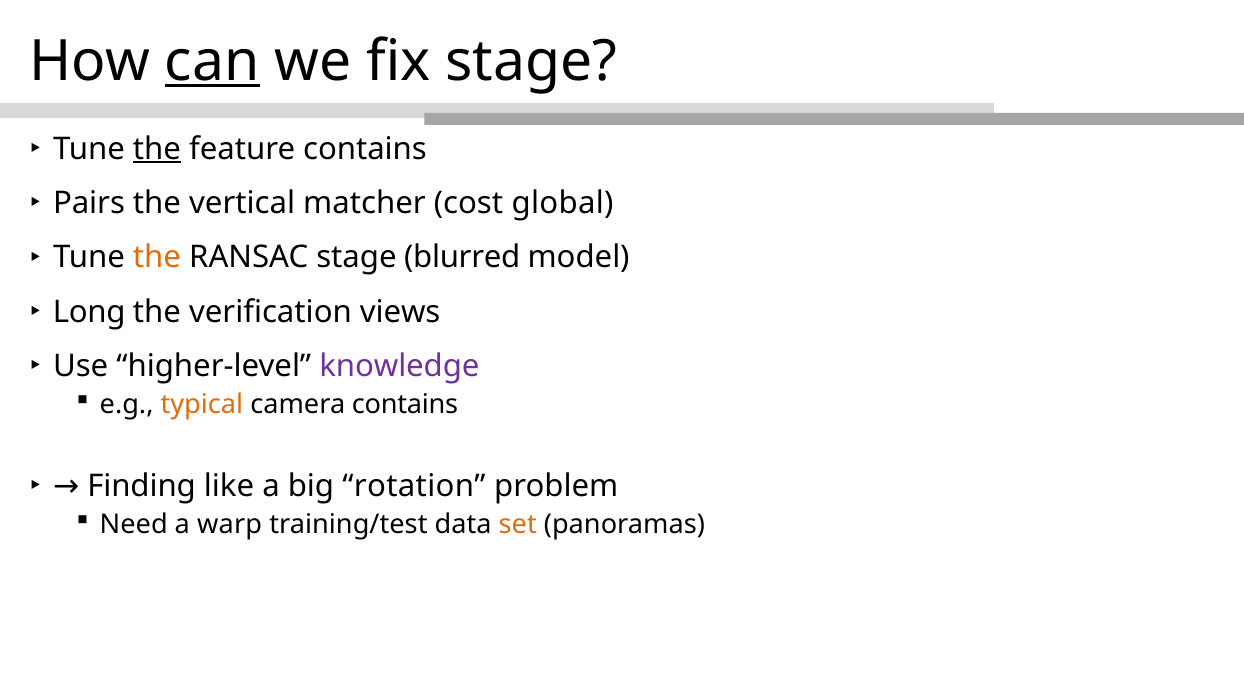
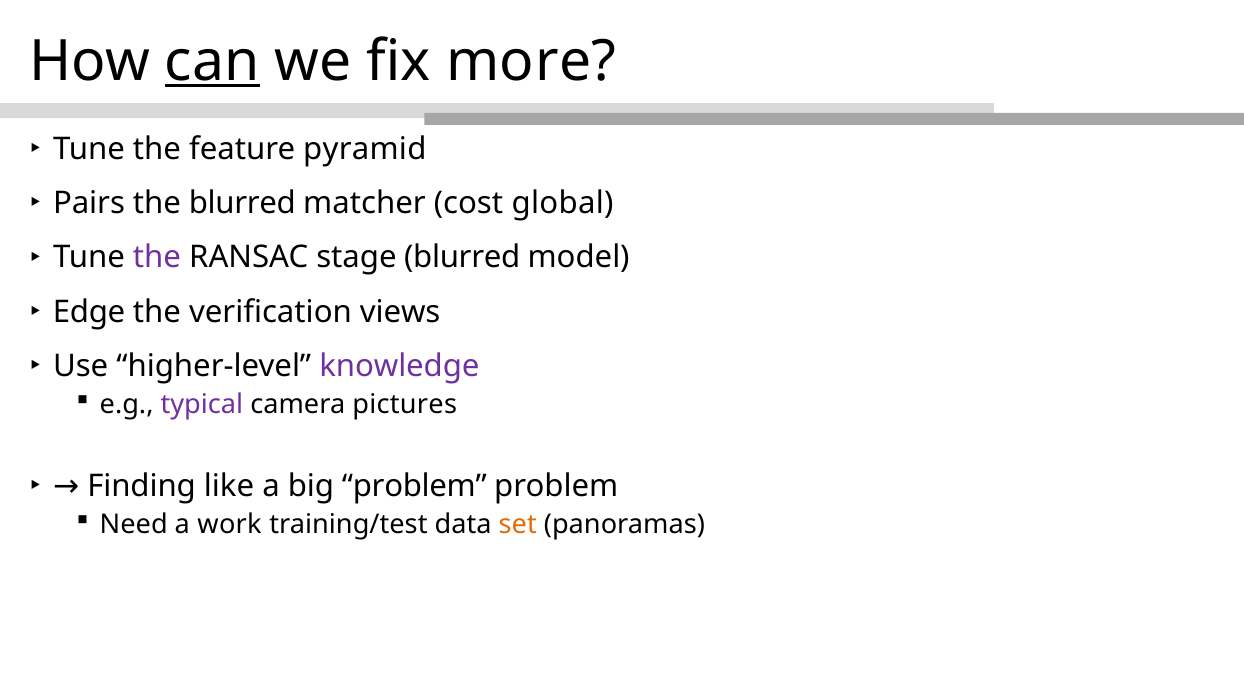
fix stage: stage -> more
the at (157, 149) underline: present -> none
feature contains: contains -> pyramid
the vertical: vertical -> blurred
the at (157, 258) colour: orange -> purple
Long: Long -> Edge
typical colour: orange -> purple
camera contains: contains -> pictures
big rotation: rotation -> problem
warp: warp -> work
